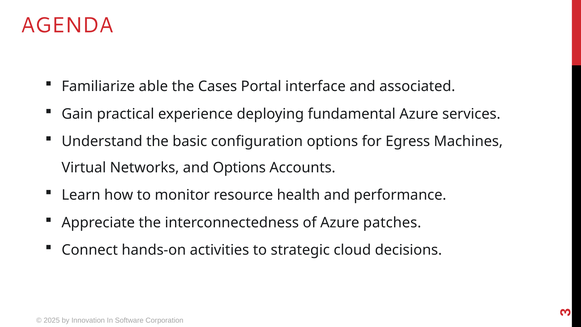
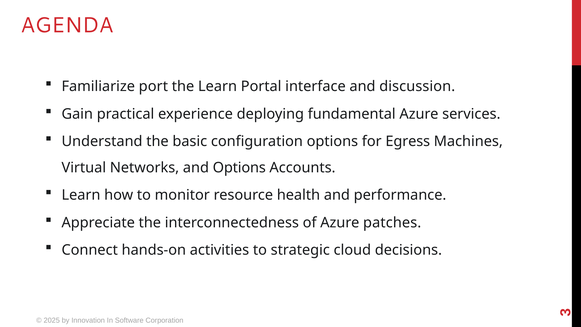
able: able -> port
the Cases: Cases -> Learn
associated: associated -> discussion
